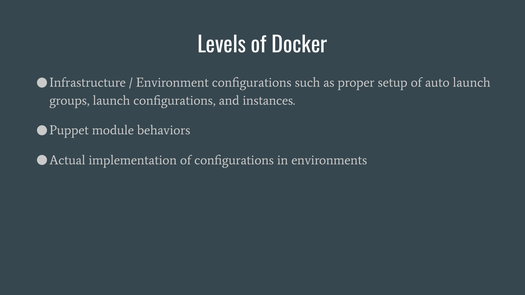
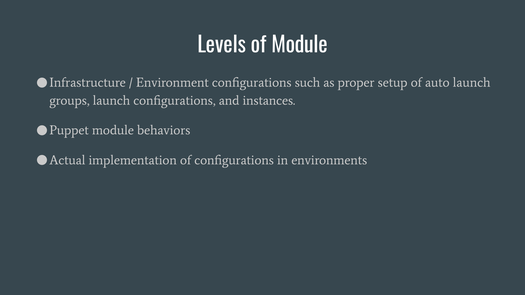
of Docker: Docker -> Module
